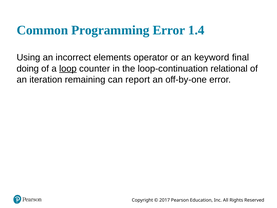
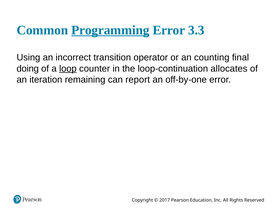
Programming underline: none -> present
1.4: 1.4 -> 3.3
elements: elements -> transition
keyword: keyword -> counting
relational: relational -> allocates
